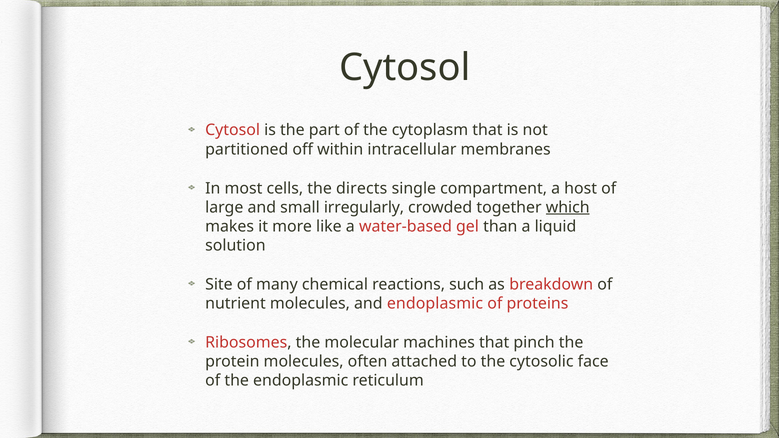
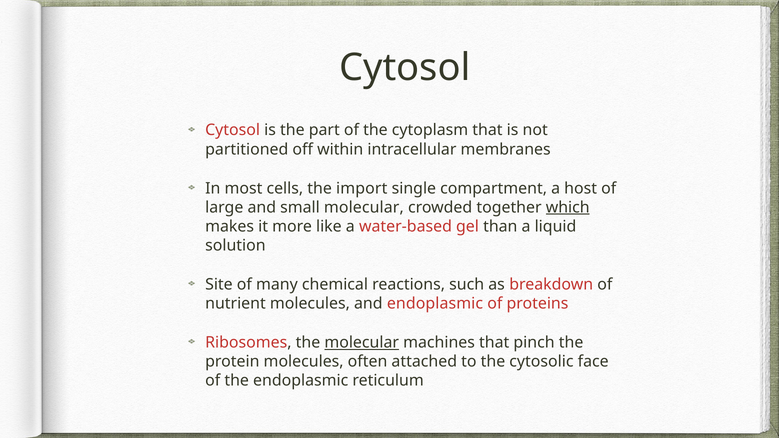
directs: directs -> import
small irregularly: irregularly -> molecular
molecular at (362, 343) underline: none -> present
